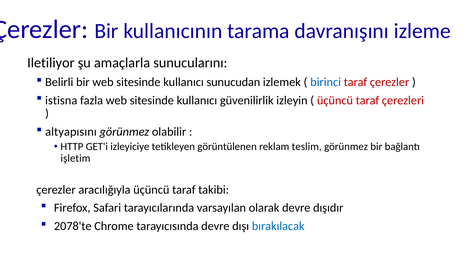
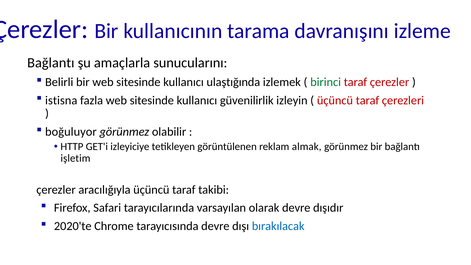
Iletiliyor at (51, 63): Iletiliyor -> Bağlantı
sunucudan: sunucudan -> ulaştığında
birinci colour: blue -> green
altyapısını: altyapısını -> boğuluyor
teslim: teslim -> almak
2078'te: 2078'te -> 2020'te
